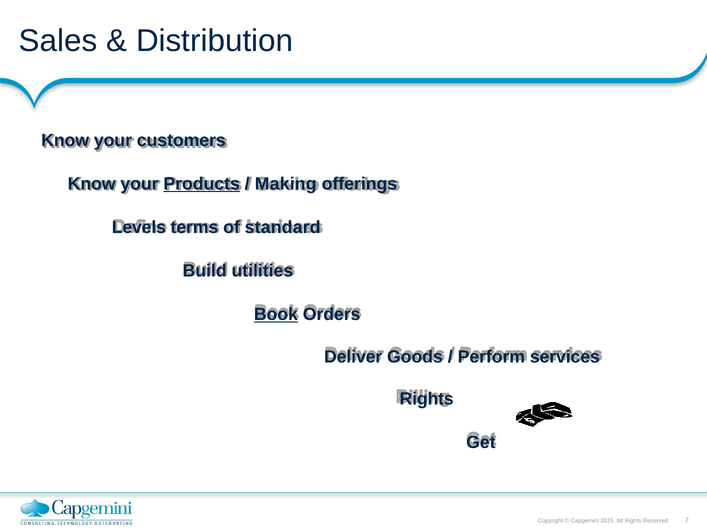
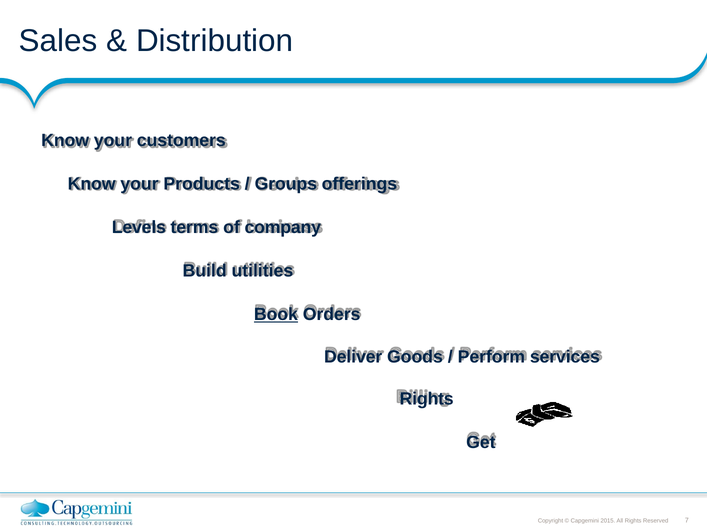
Products underline: present -> none
Making: Making -> Groups
standard: standard -> company
